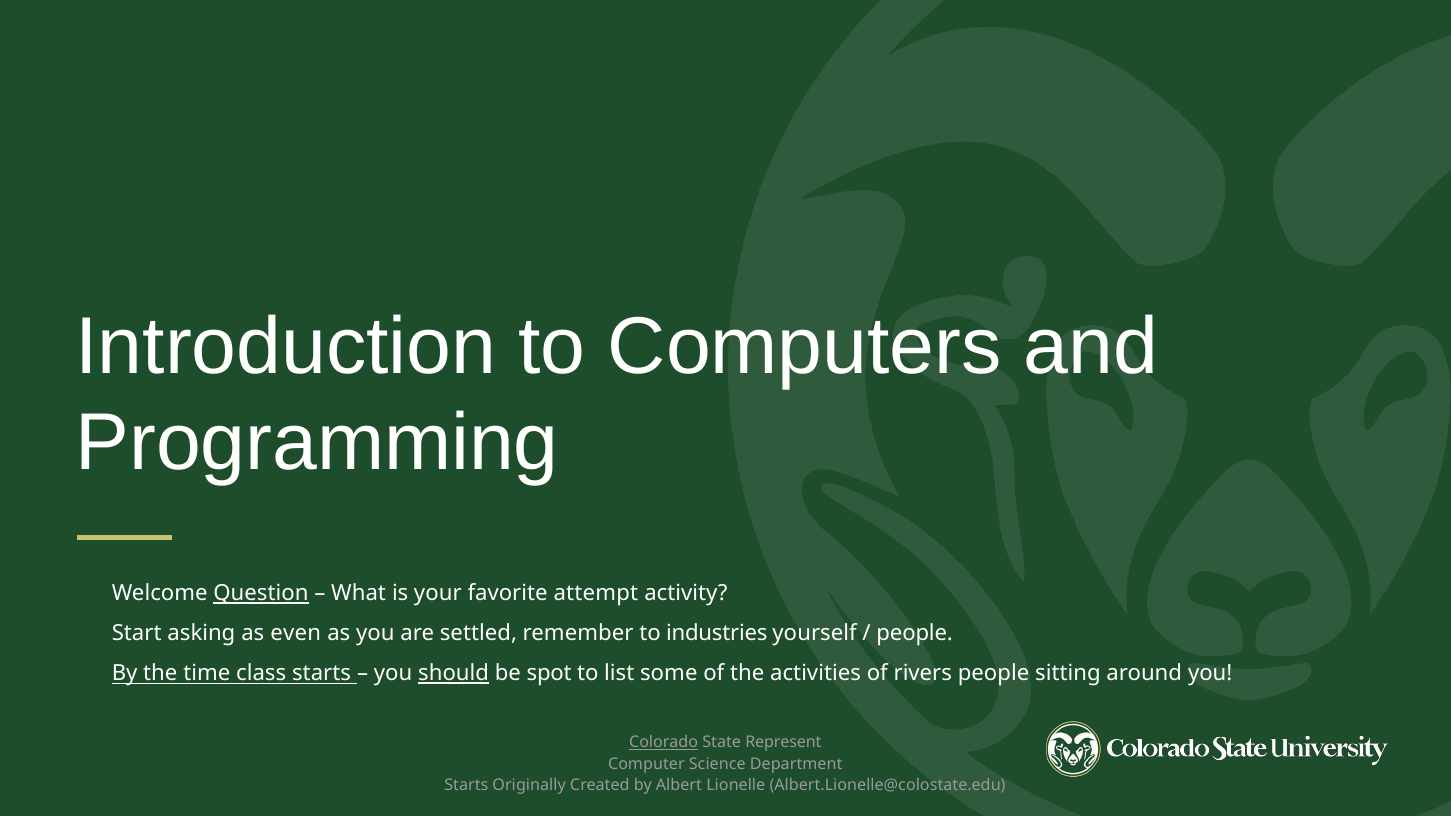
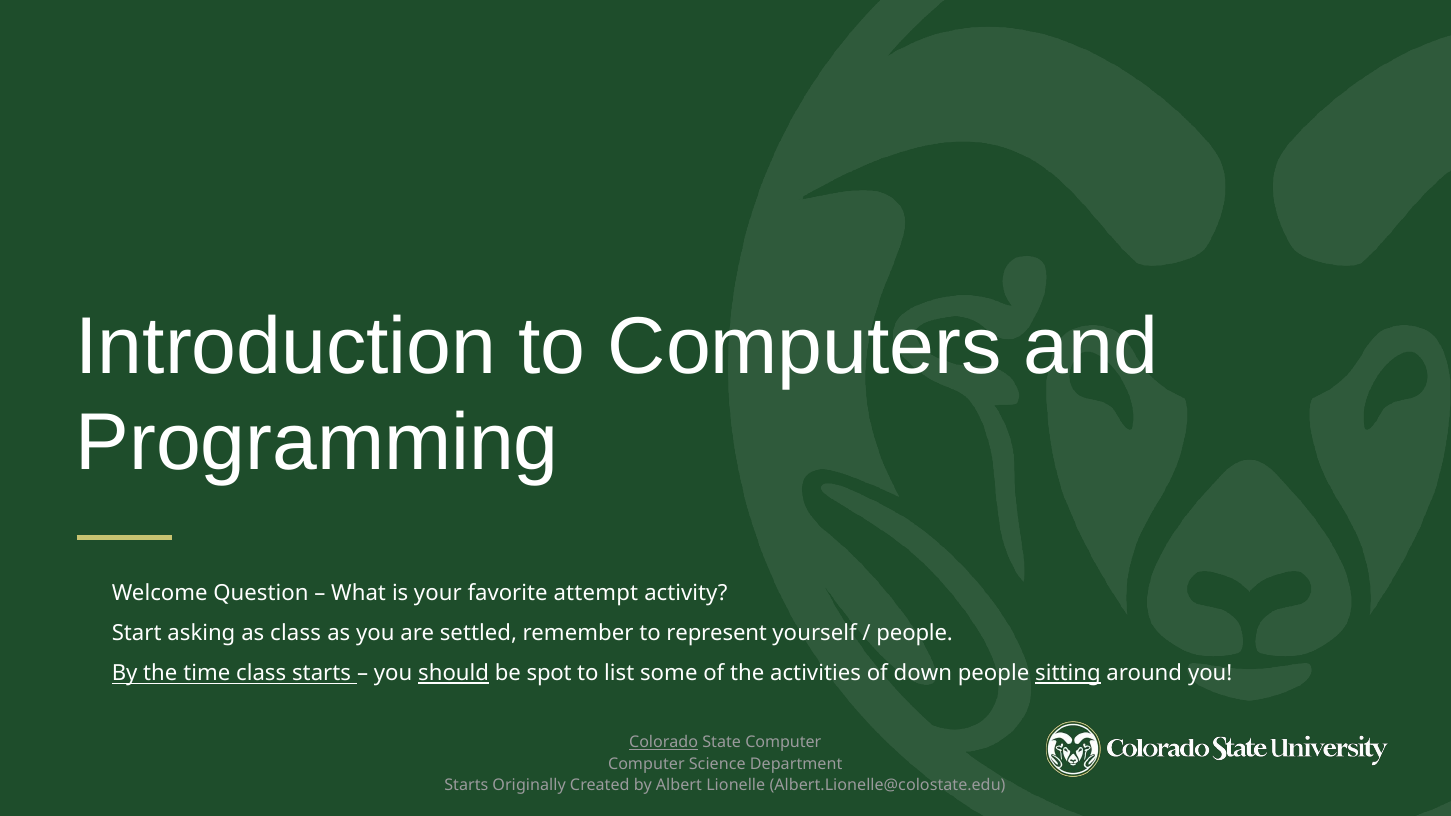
Question underline: present -> none
as even: even -> class
industries: industries -> represent
rivers: rivers -> down
sitting underline: none -> present
State Represent: Represent -> Computer
